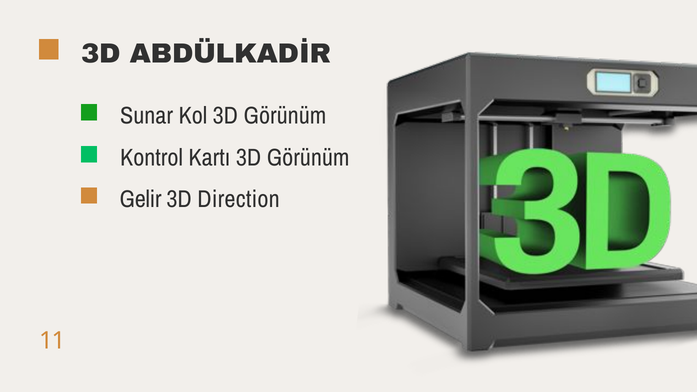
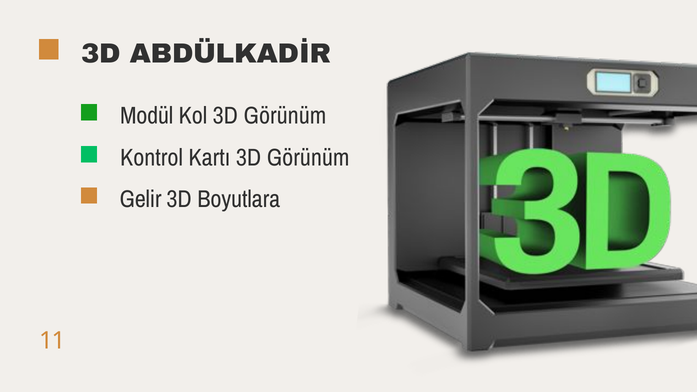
Sunar: Sunar -> Modül
Direction: Direction -> Boyutlara
